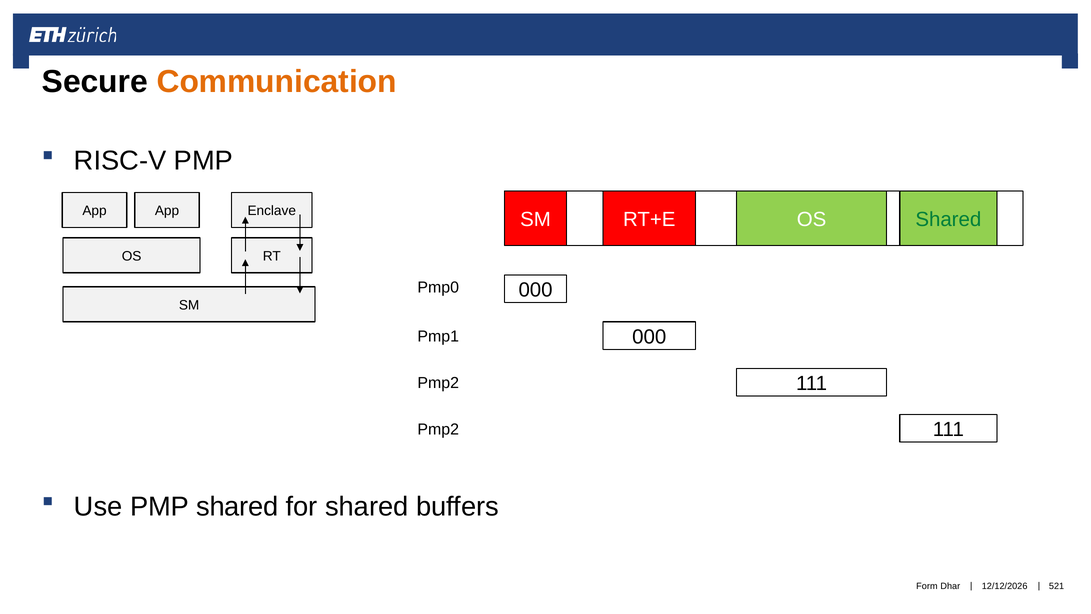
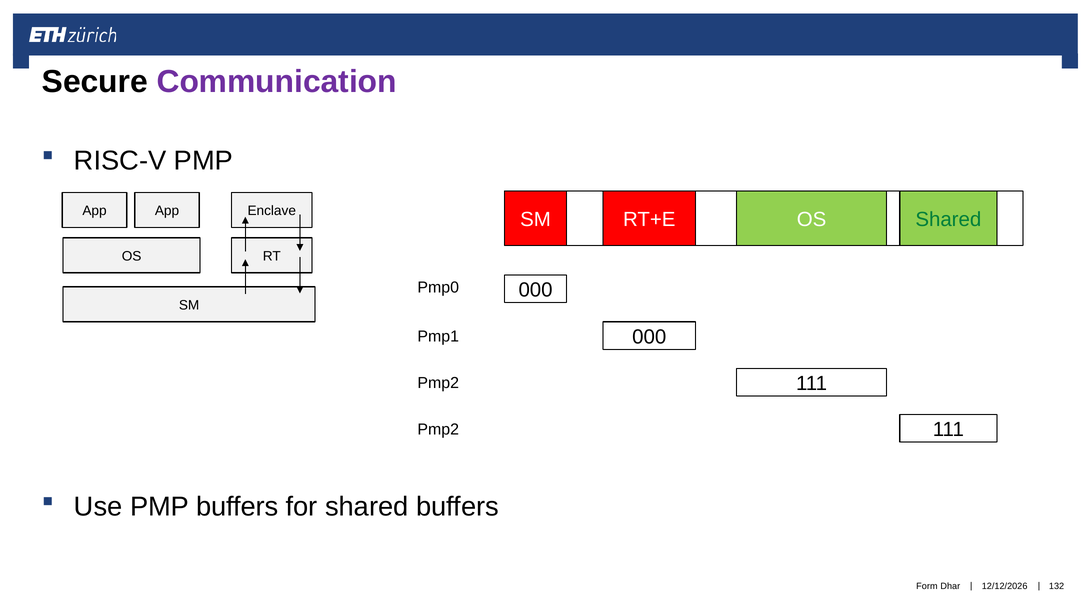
Communication colour: orange -> purple
PMP shared: shared -> buffers
521: 521 -> 132
